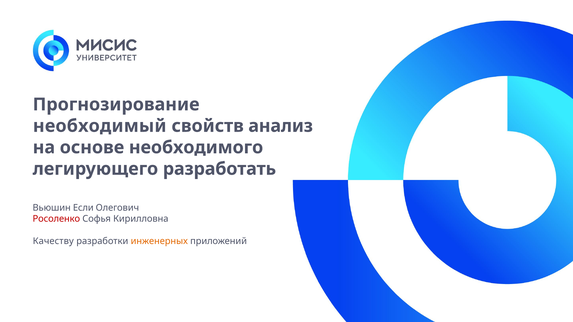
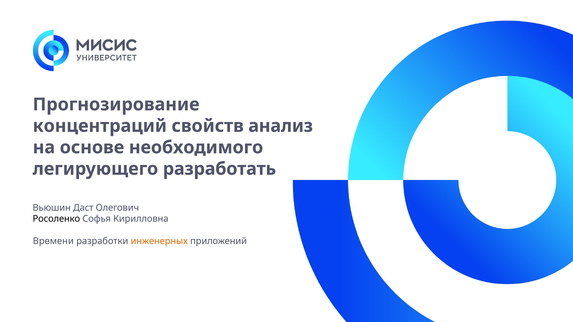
необходимый: необходимый -> концентраций
Если: Если -> Даст
Росоленко colour: red -> black
Качеству: Качеству -> Времени
